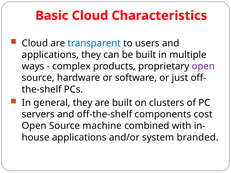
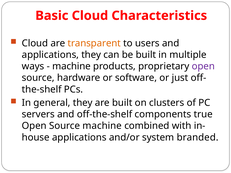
transparent colour: blue -> orange
complex at (71, 66): complex -> machine
cost: cost -> true
